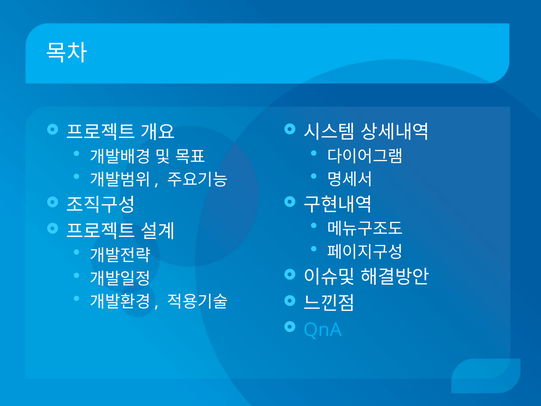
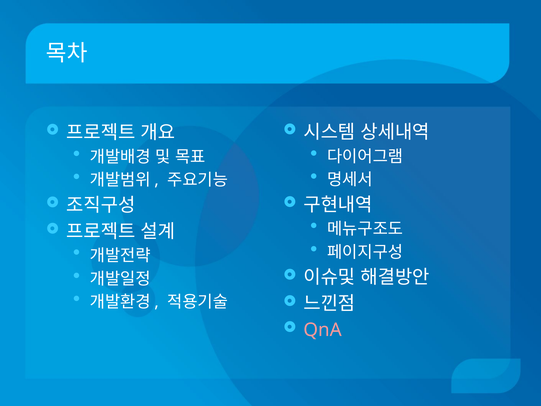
QnA colour: light blue -> pink
